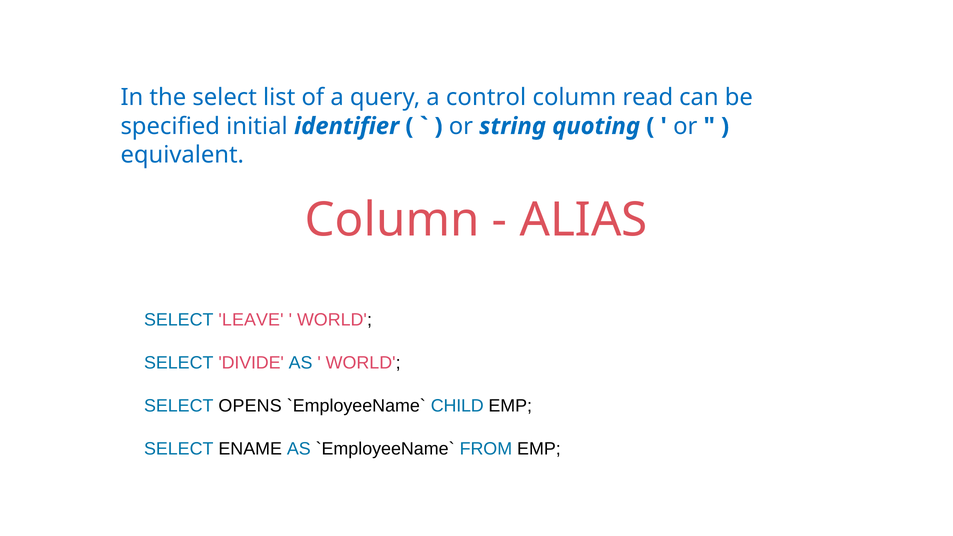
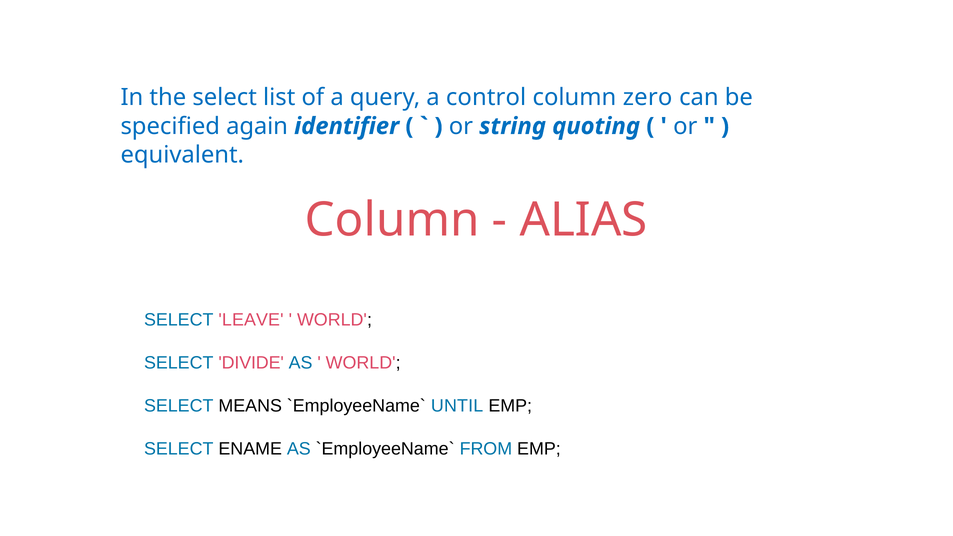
read: read -> zero
initial: initial -> again
OPENS: OPENS -> MEANS
CHILD: CHILD -> UNTIL
